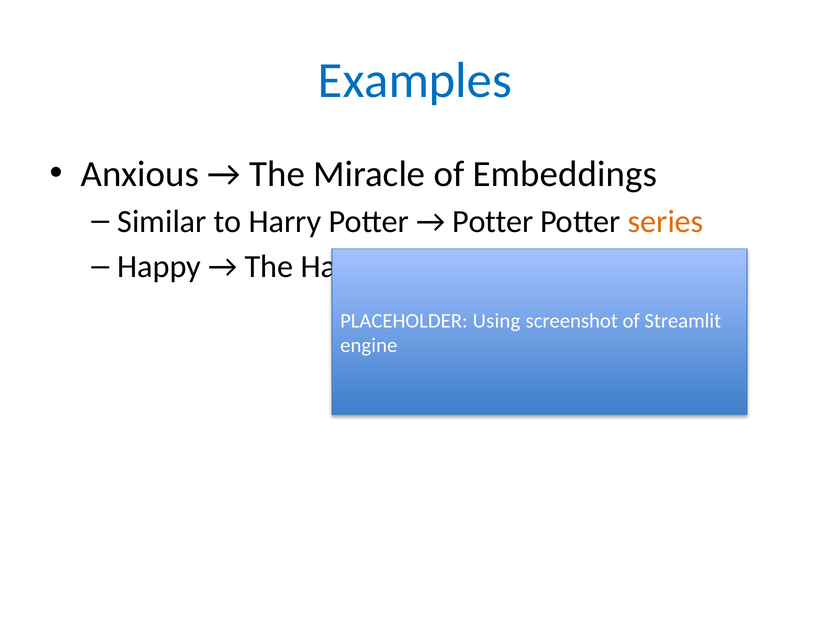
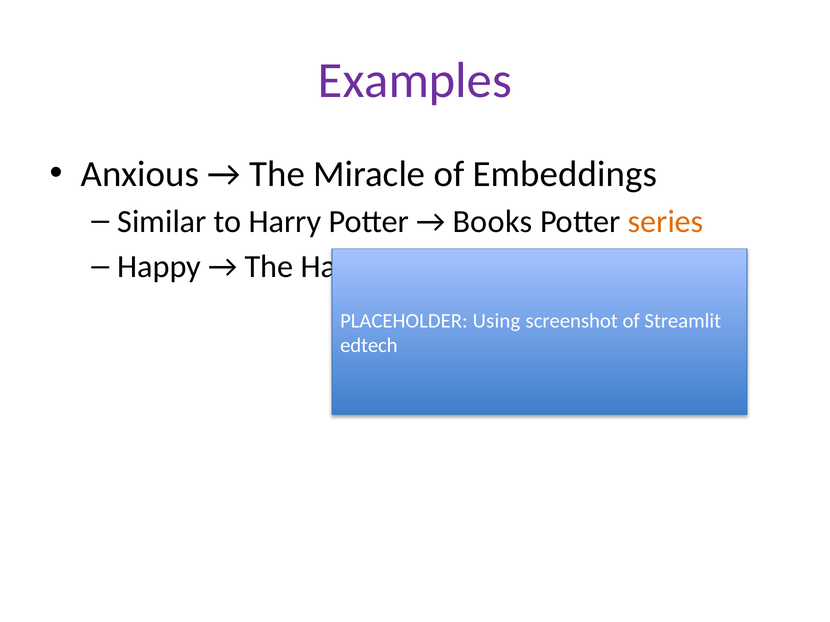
Examples colour: blue -> purple
Potter at (493, 222): Potter -> Books
engine: engine -> edtech
